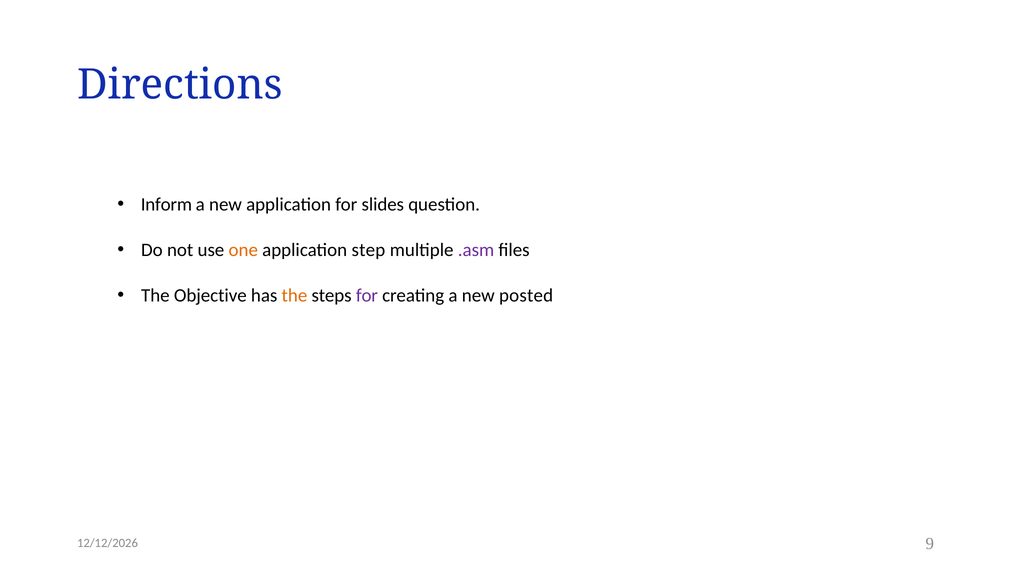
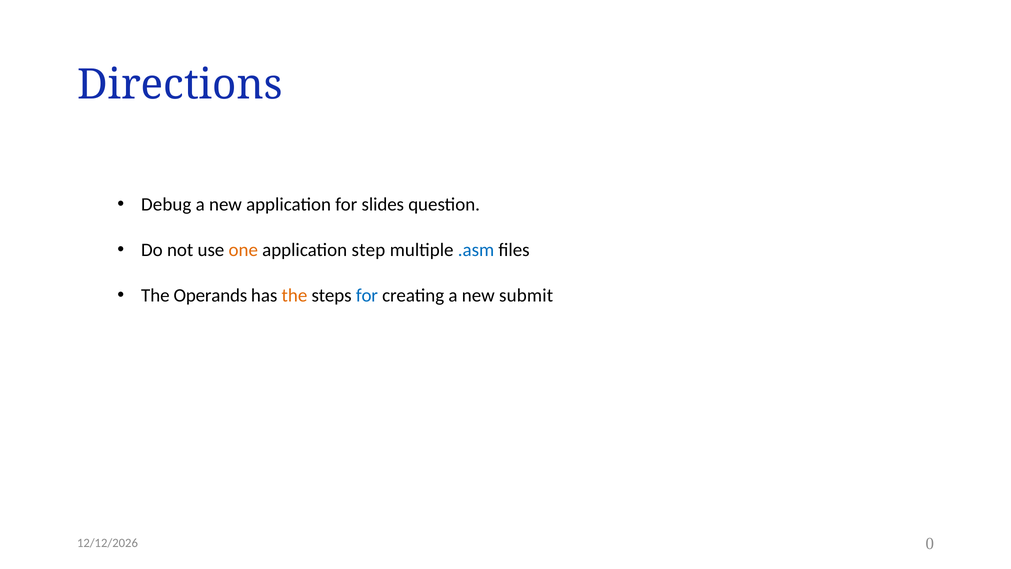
Inform: Inform -> Debug
.asm colour: purple -> blue
Objective: Objective -> Operands
for at (367, 295) colour: purple -> blue
posted: posted -> submit
9: 9 -> 0
